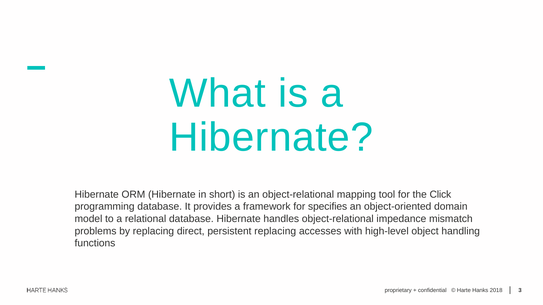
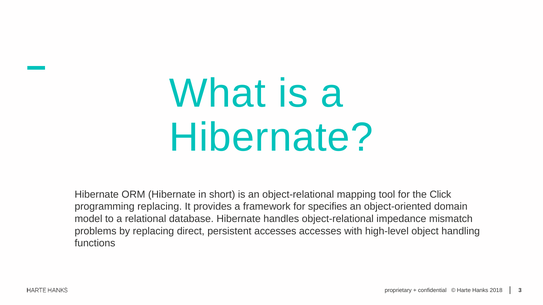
programming database: database -> replacing
persistent replacing: replacing -> accesses
